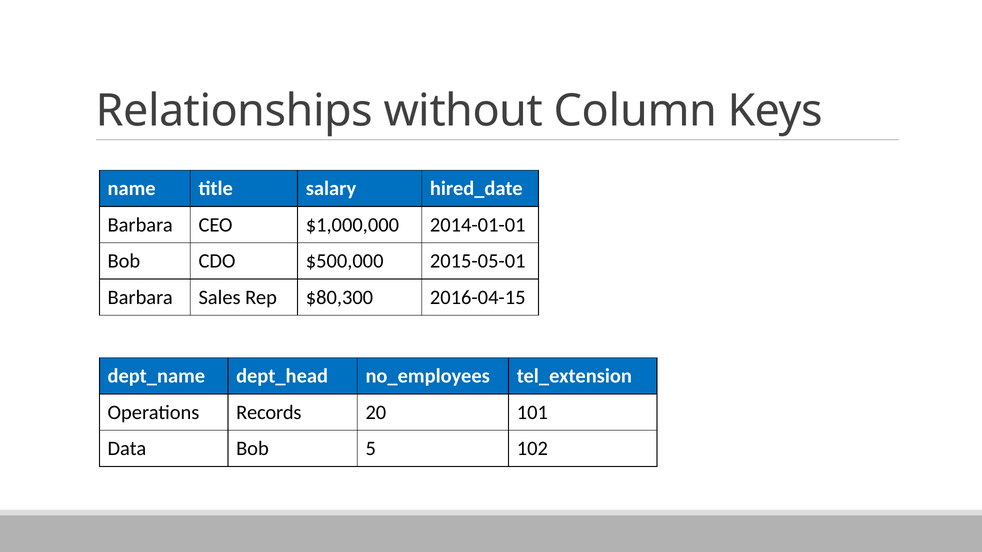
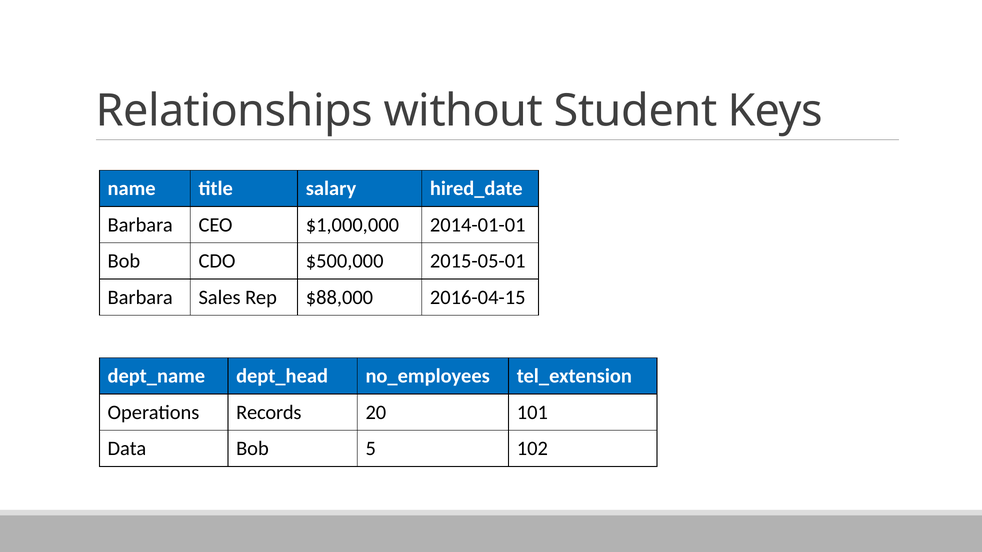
Column: Column -> Student
$80,300: $80,300 -> $88,000
